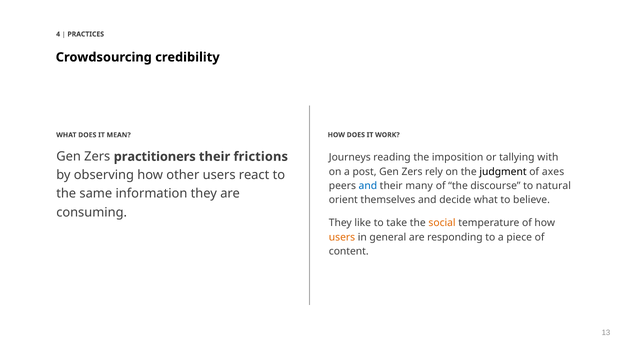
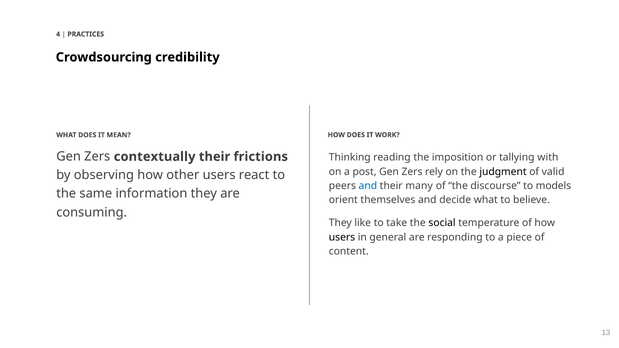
practitioners: practitioners -> contextually
Journeys: Journeys -> Thinking
axes: axes -> valid
natural: natural -> models
social colour: orange -> black
users at (342, 237) colour: orange -> black
